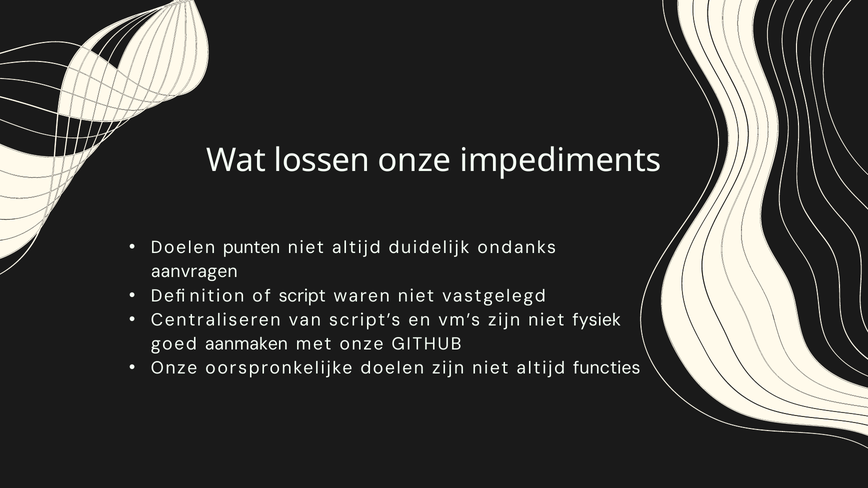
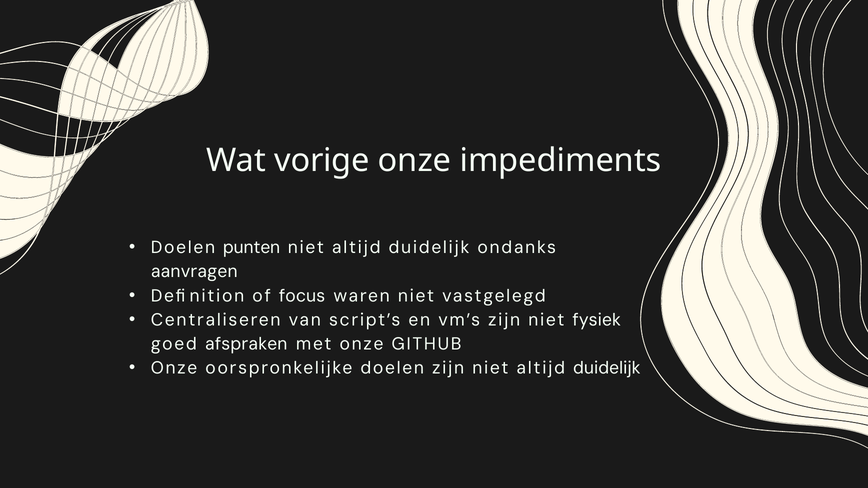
lossen: lossen -> vorige
script: script -> focus
aanmaken: aanmaken -> afspraken
zijn niet altijd functies: functies -> duidelijk
